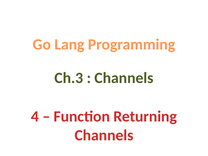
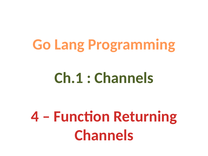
Ch.3: Ch.3 -> Ch.1
